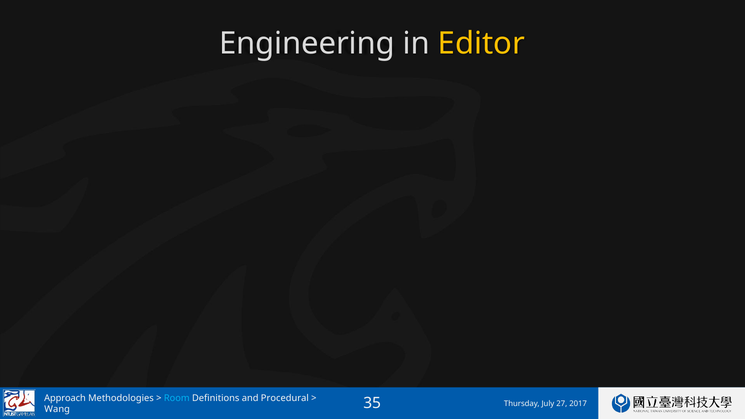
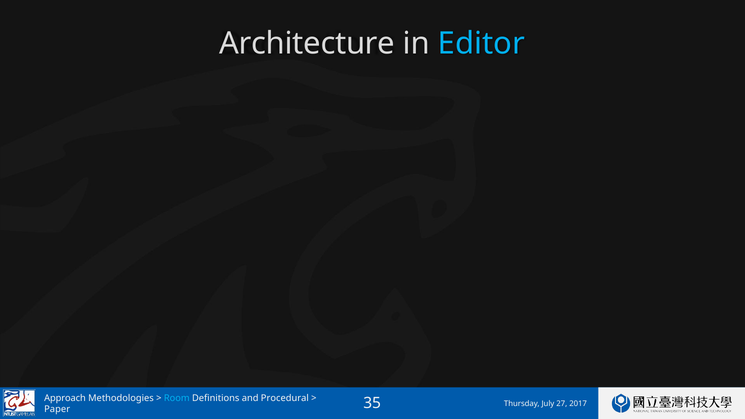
Engineering: Engineering -> Architecture
Editor colour: yellow -> light blue
Wang: Wang -> Paper
